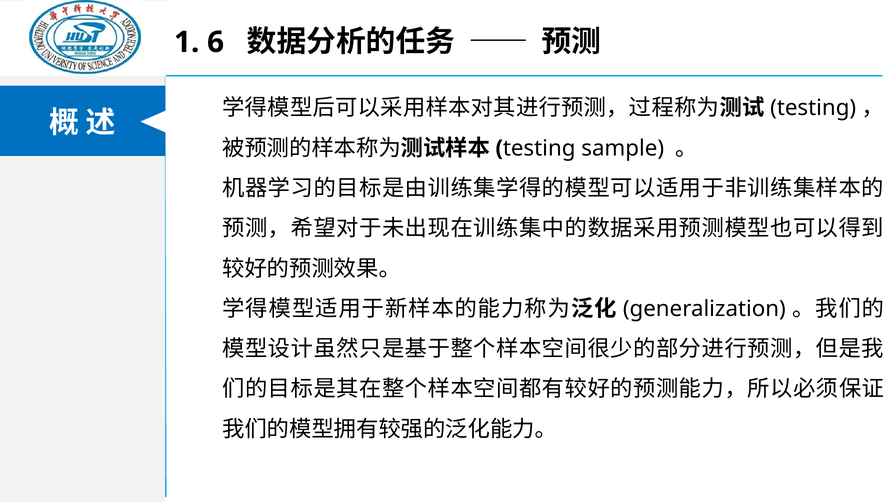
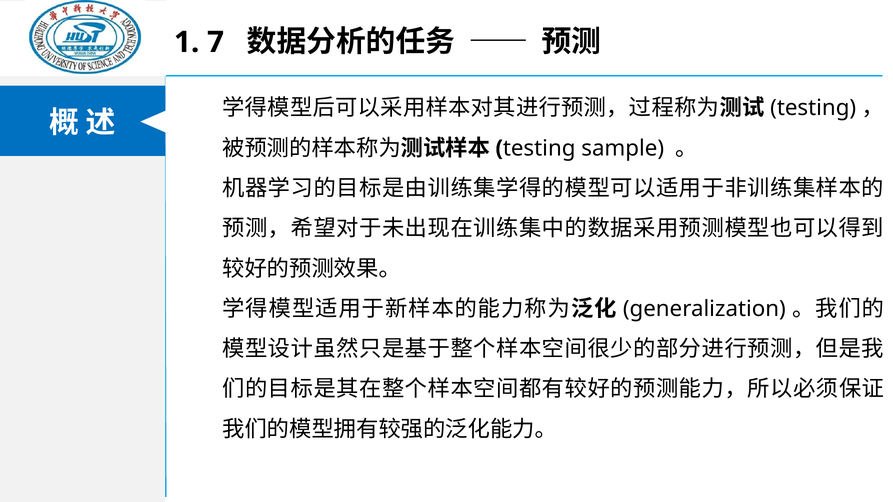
6: 6 -> 7
